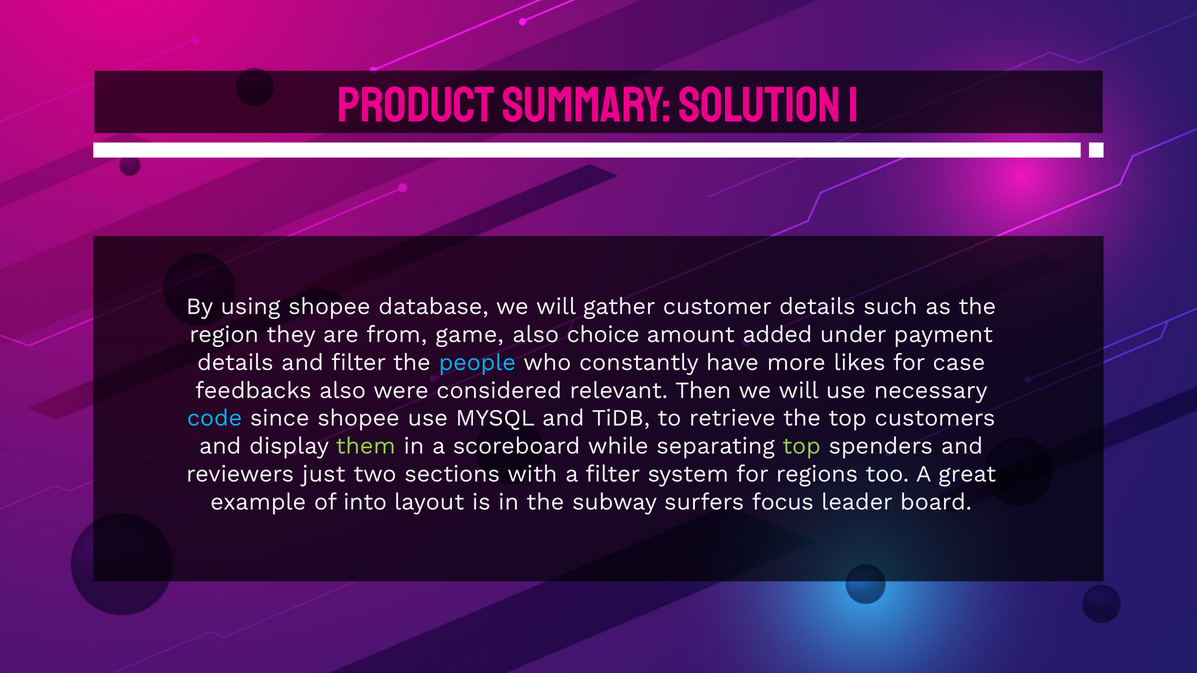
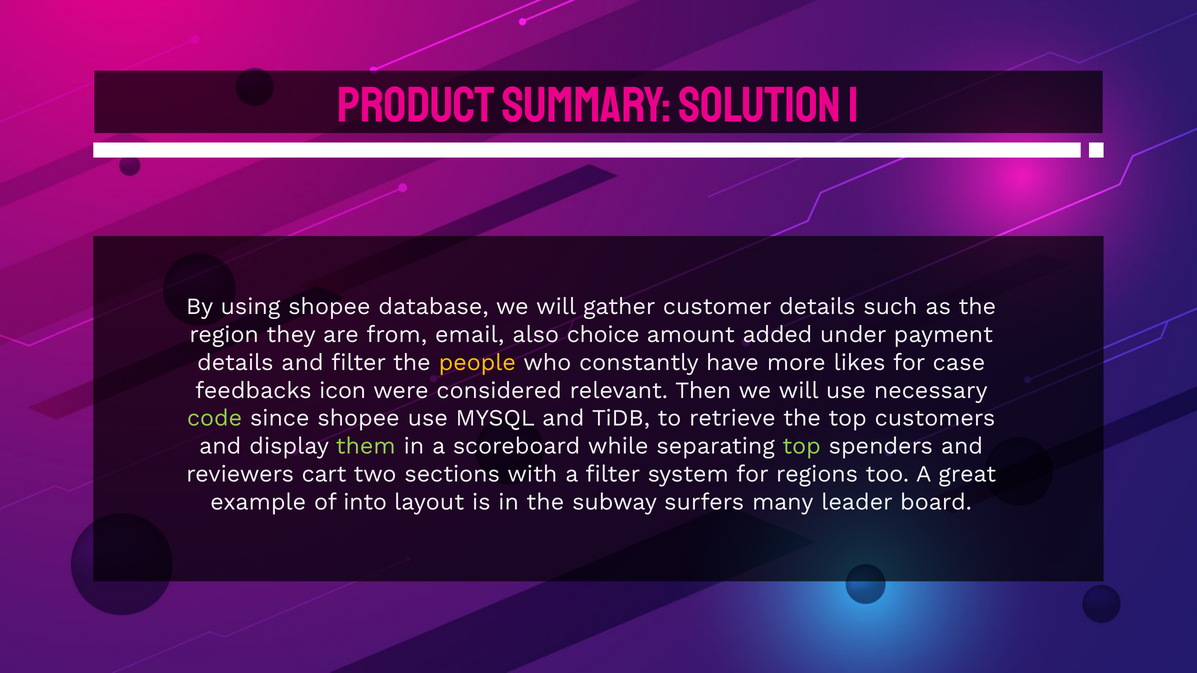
game: game -> email
people colour: light blue -> yellow
feedbacks also: also -> icon
code colour: light blue -> light green
just: just -> cart
focus: focus -> many
